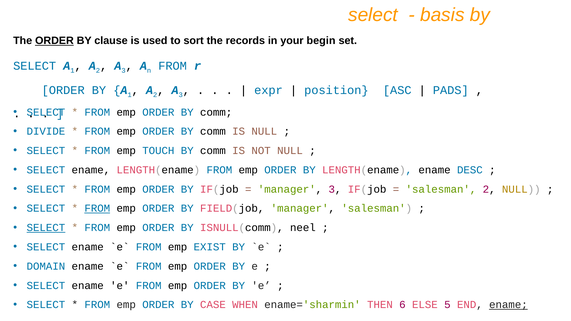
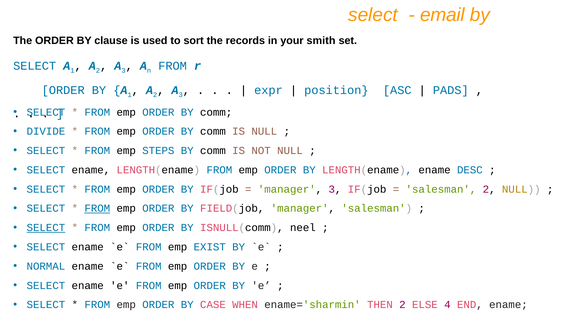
basis: basis -> email
ORDER at (54, 41) underline: present -> none
begin: begin -> smith
TOUCH: TOUCH -> STEPS
DOMAIN: DOMAIN -> NORMAL
THEN 6: 6 -> 2
5: 5 -> 4
ename at (508, 305) underline: present -> none
